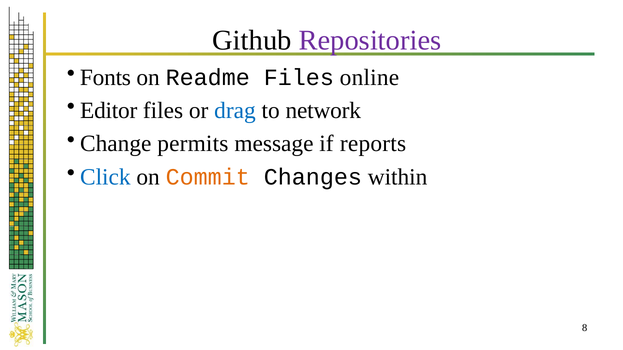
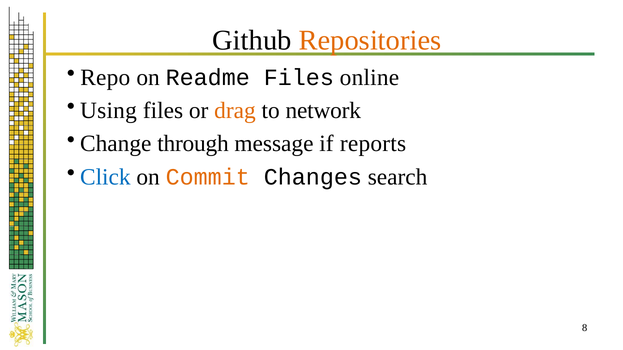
Repositories colour: purple -> orange
Fonts: Fonts -> Repo
Editor: Editor -> Using
drag colour: blue -> orange
permits: permits -> through
within: within -> search
